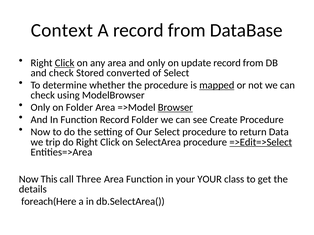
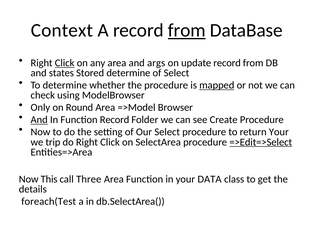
from at (187, 30) underline: none -> present
and only: only -> args
and check: check -> states
Stored converted: converted -> determine
on Folder: Folder -> Round
Browser underline: present -> none
And at (39, 120) underline: none -> present
return Data: Data -> Your
your YOUR: YOUR -> DATA
foreach(Here: foreach(Here -> foreach(Test
